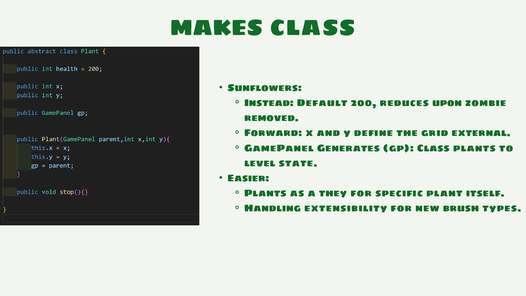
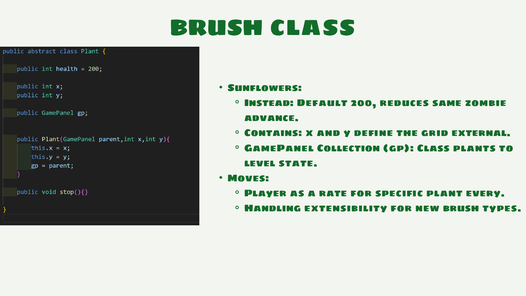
MAKES at (217, 28): MAKES -> BRUSH
upon: upon -> same
removed: removed -> advance
Forward: Forward -> Contains
Generates: Generates -> Collection
Easier: Easier -> Moves
Plants at (265, 193): Plants -> Player
they: they -> rate
itself: itself -> every
